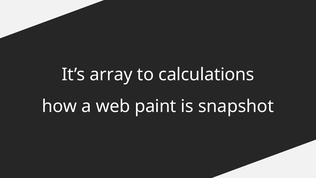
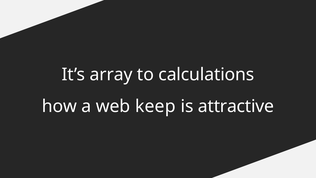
paint: paint -> keep
snapshot: snapshot -> attractive
